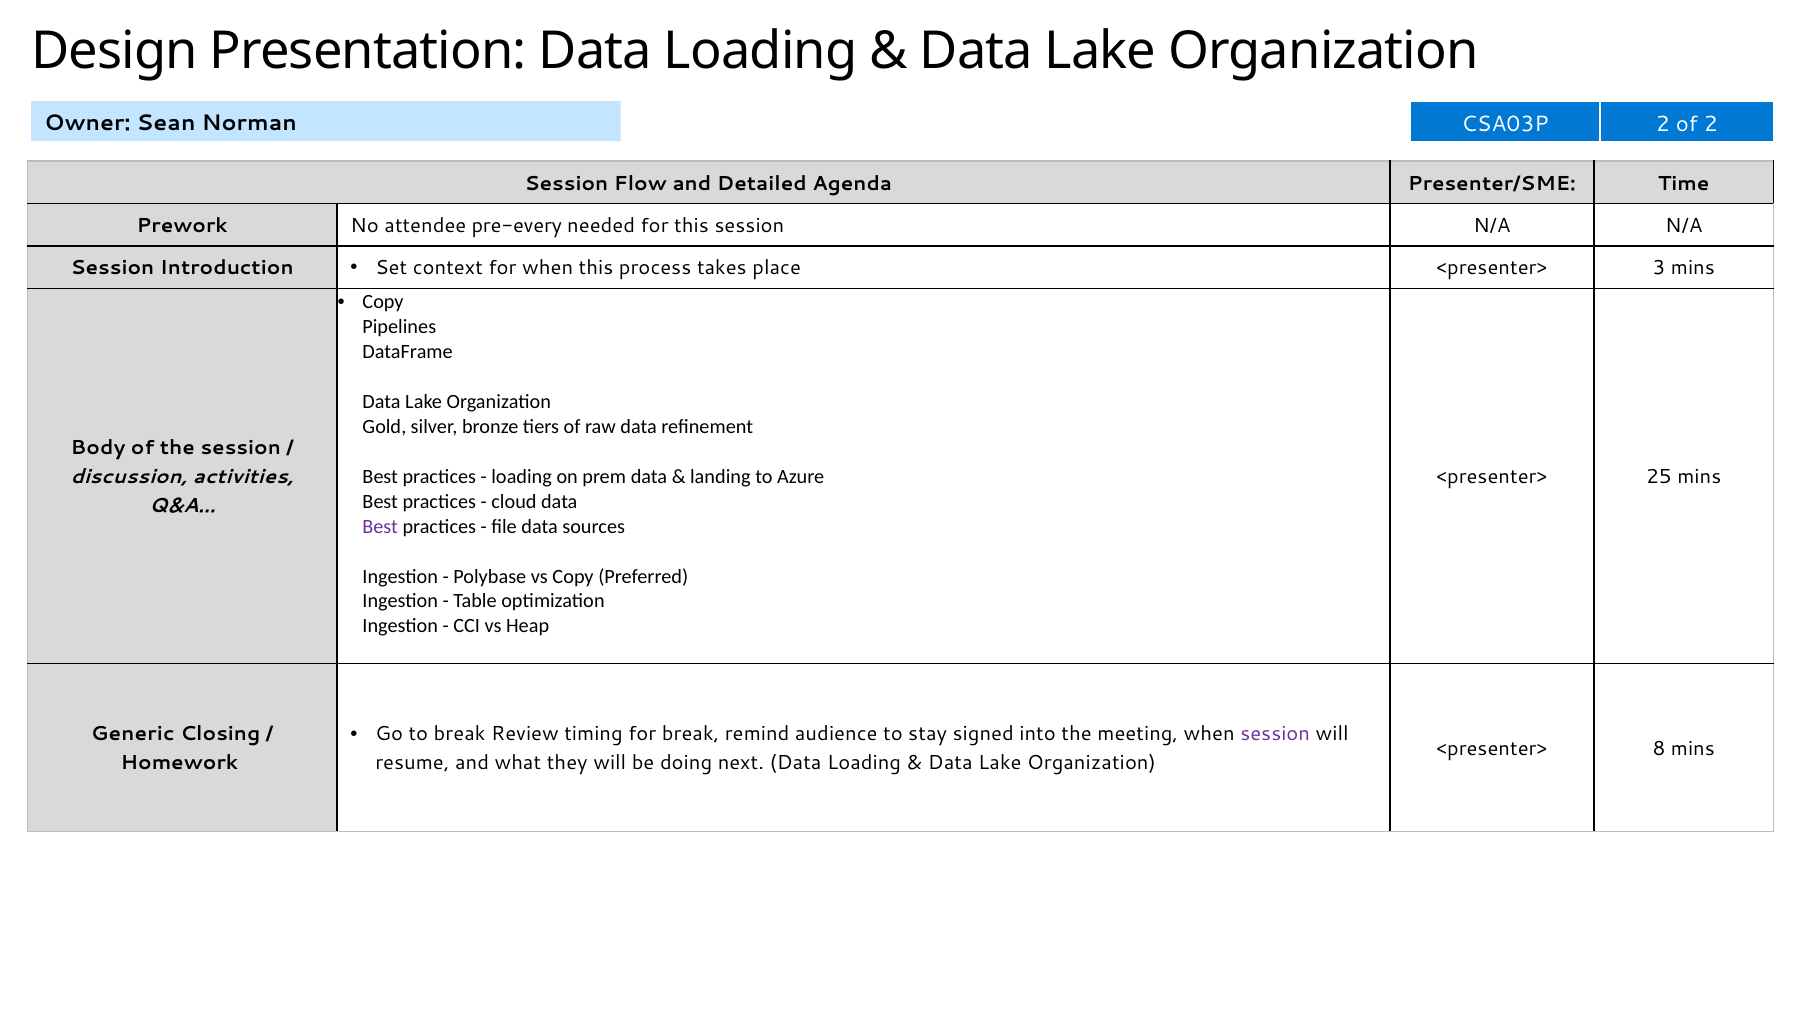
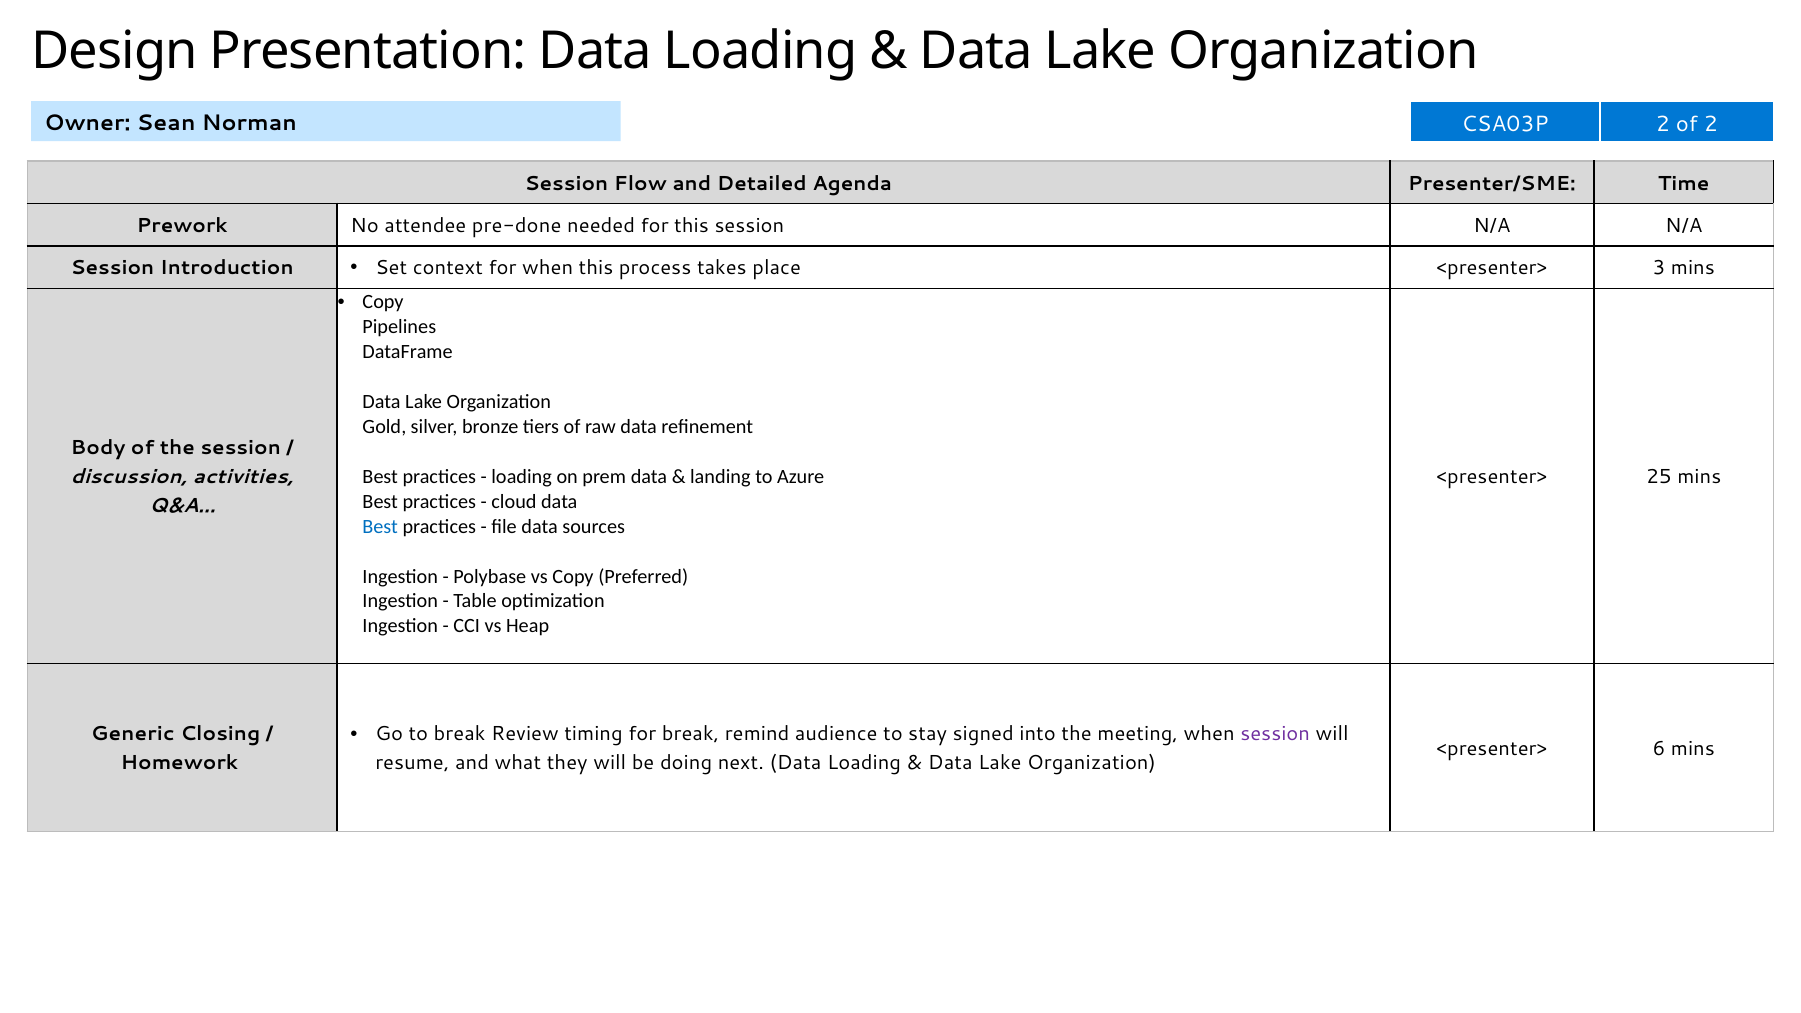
pre-every: pre-every -> pre-done
Best at (380, 526) colour: purple -> blue
8: 8 -> 6
